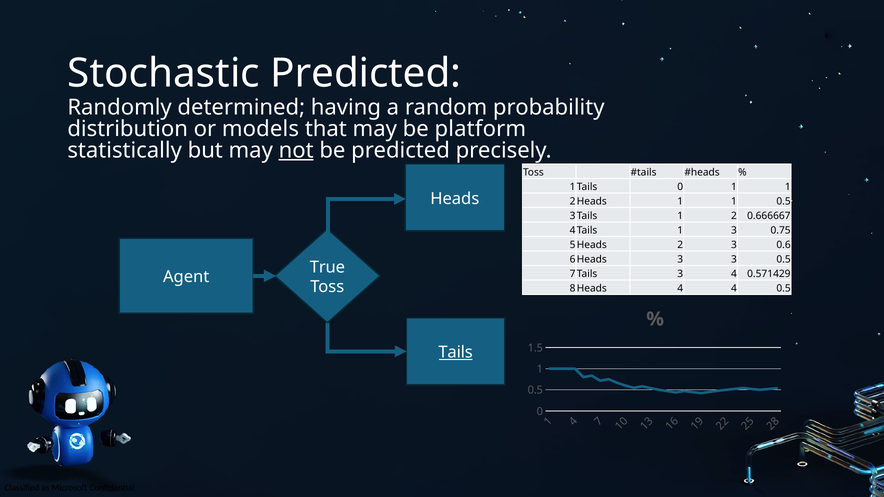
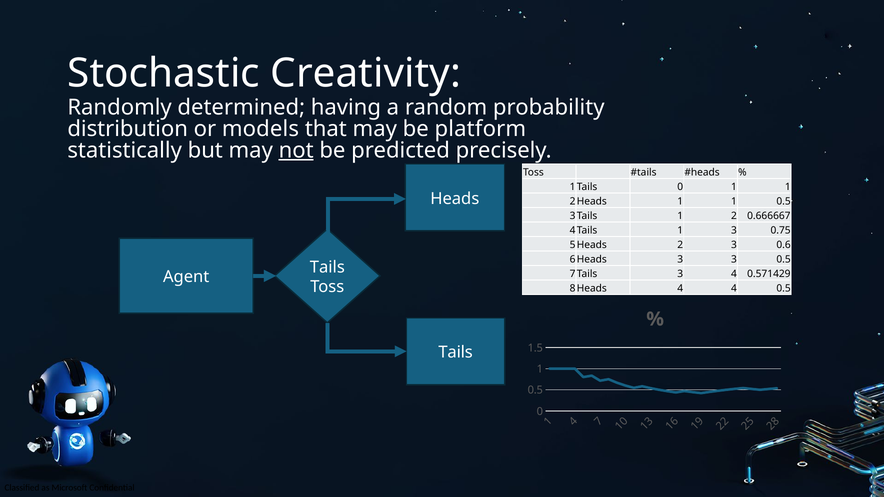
Stochastic Predicted: Predicted -> Creativity
True at (327, 267): True -> Tails
Tails at (456, 353) underline: present -> none
